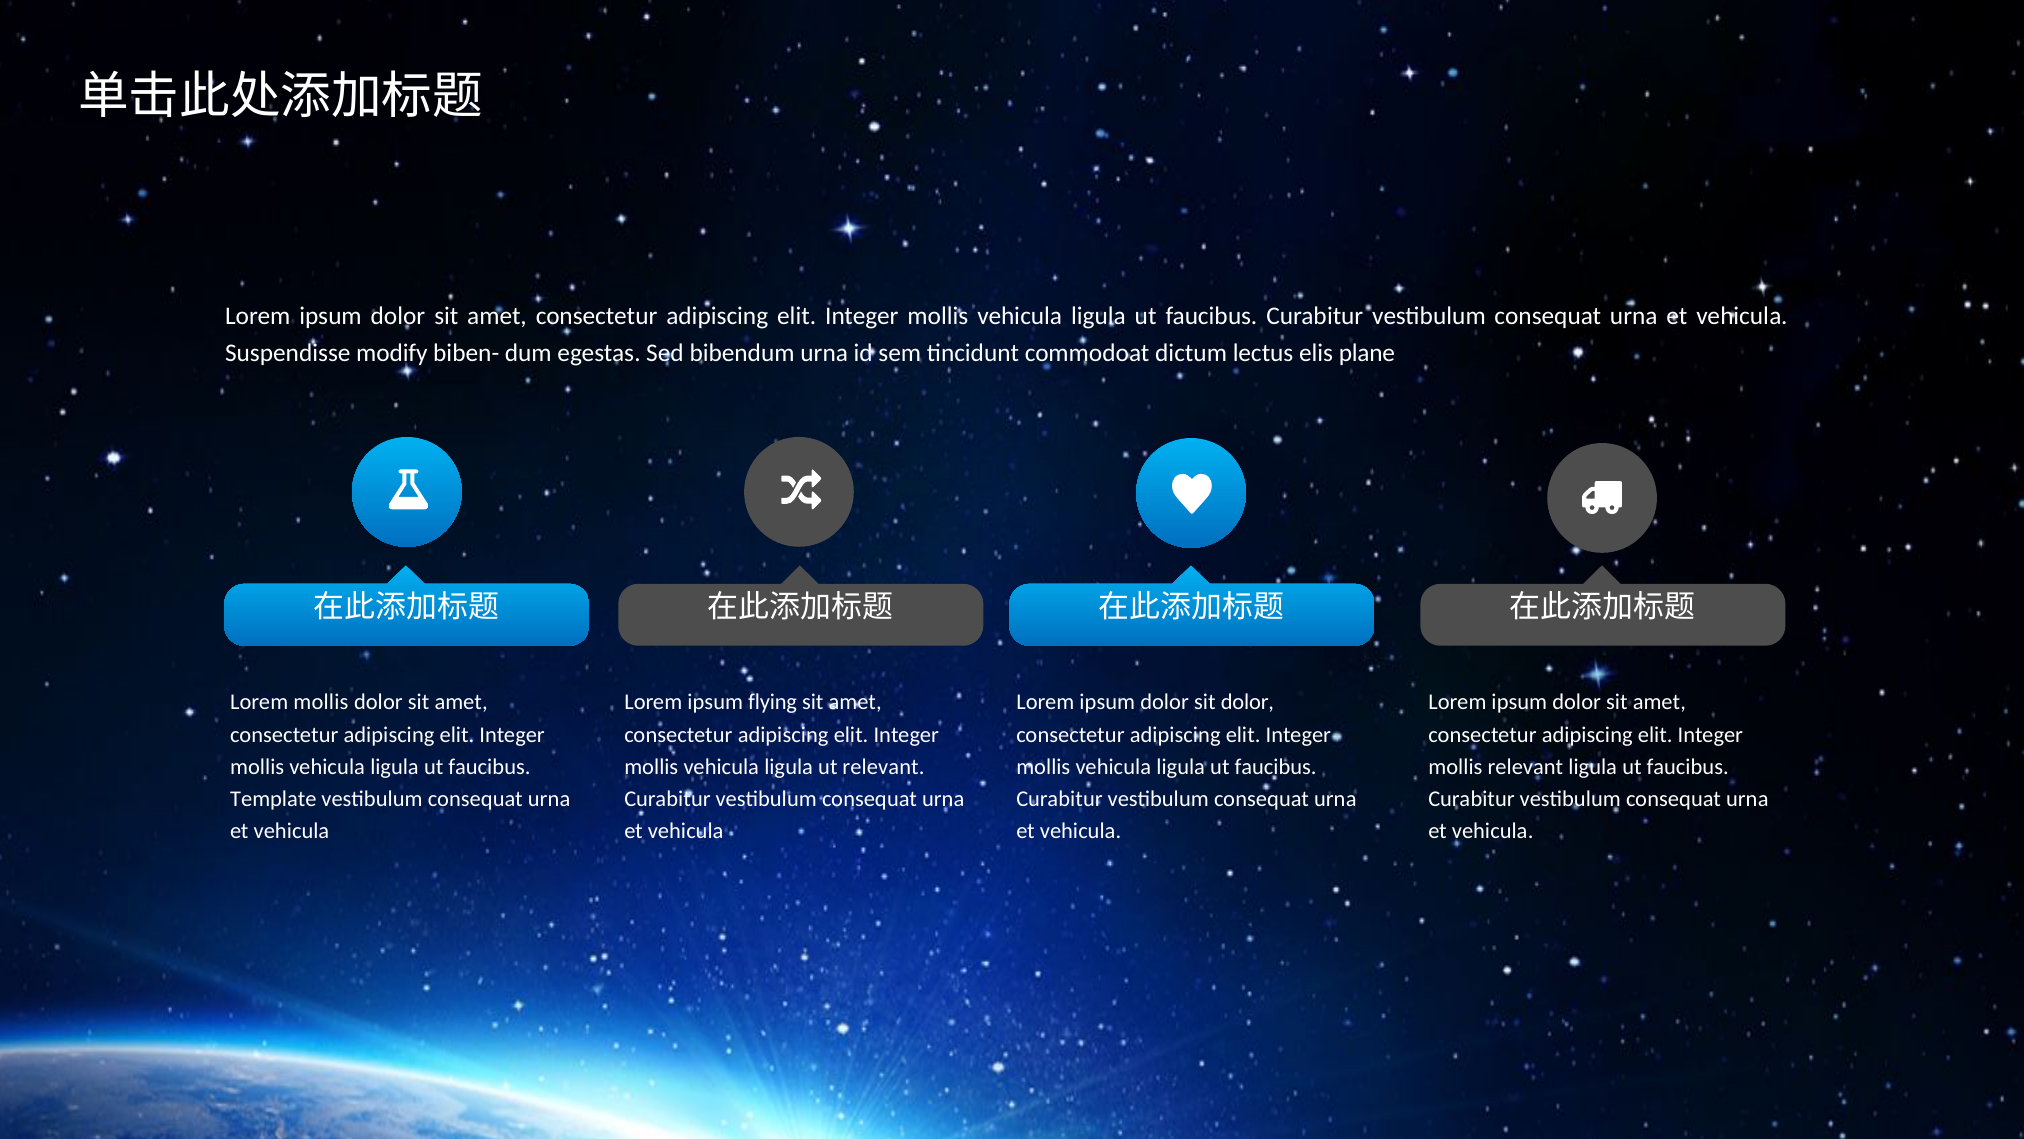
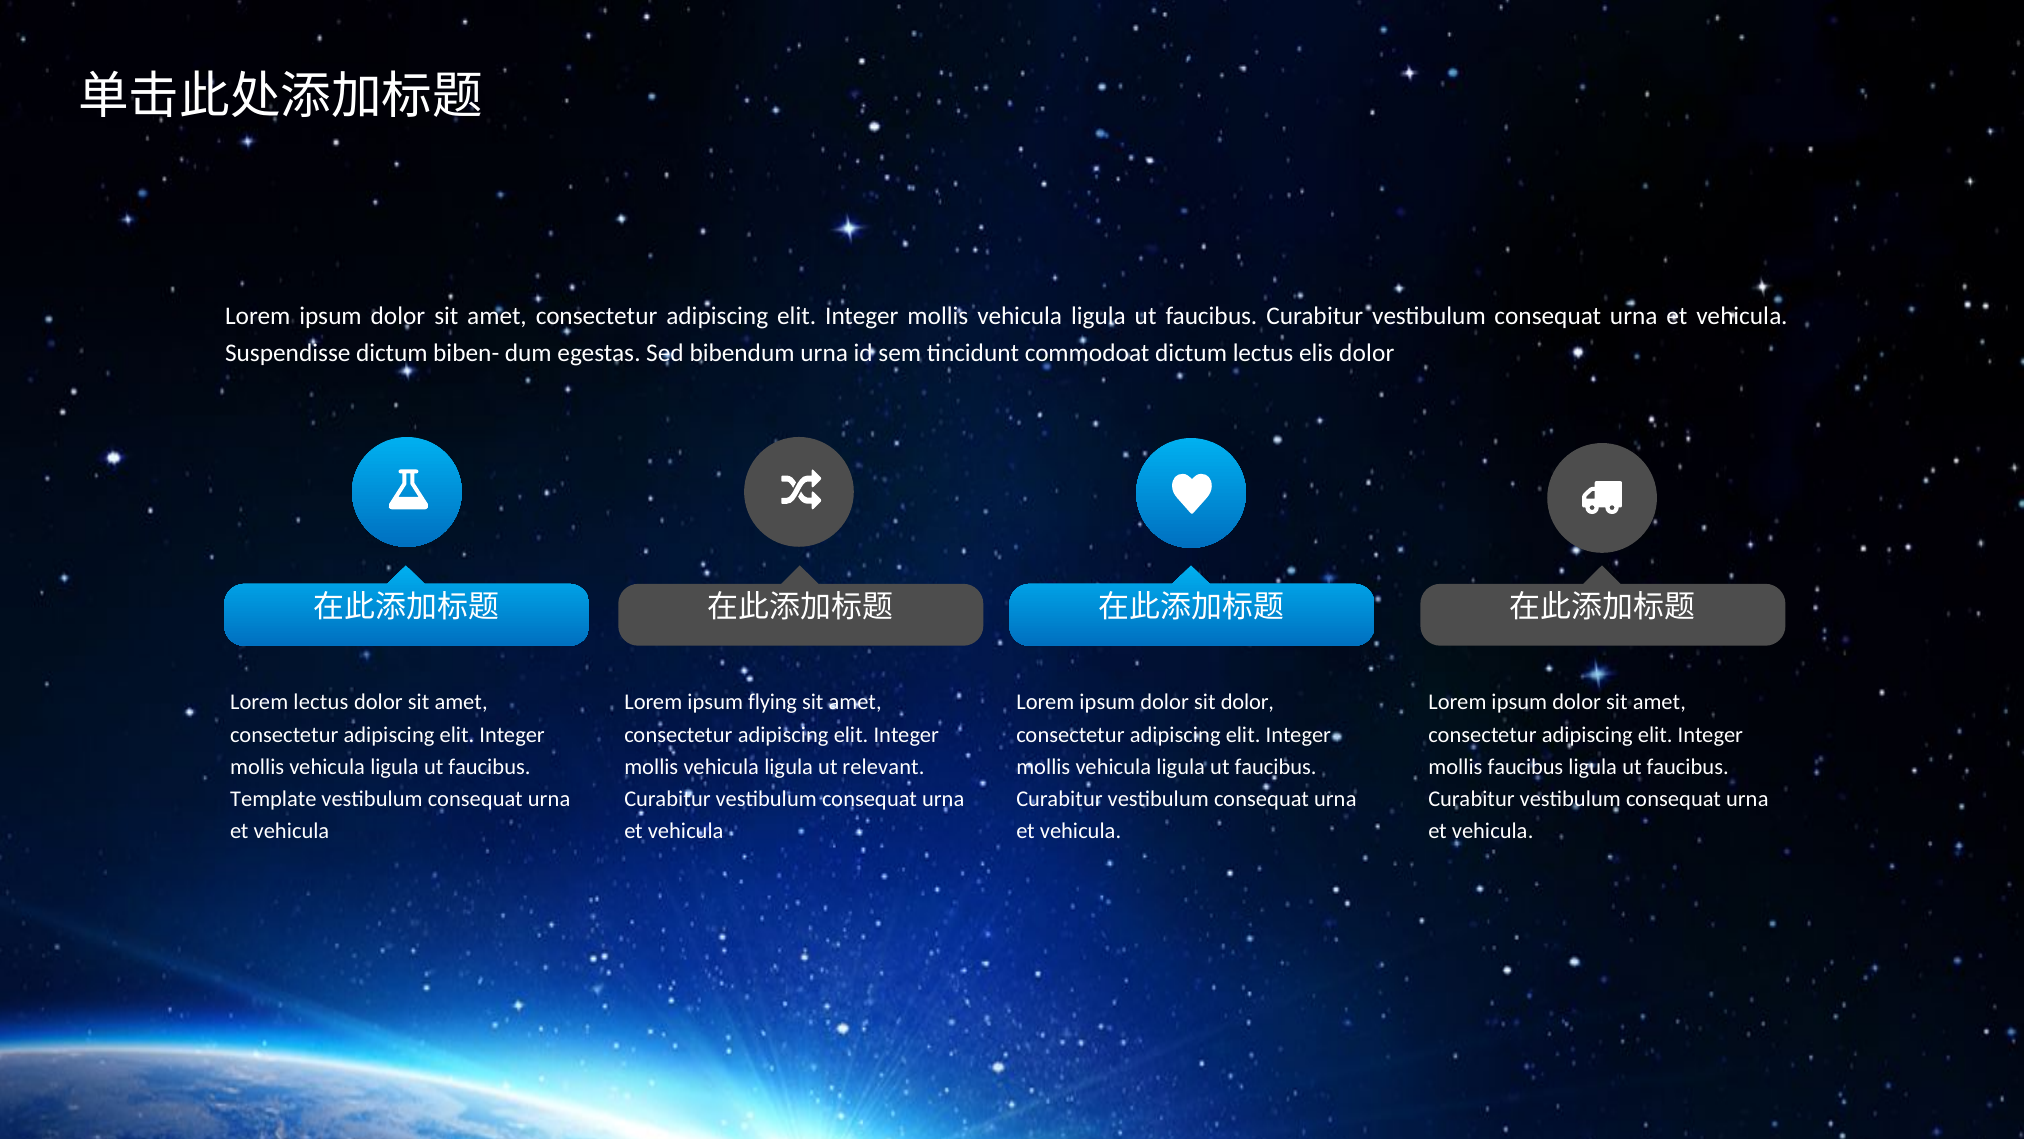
Suspendisse modify: modify -> dictum
elis plane: plane -> dolor
Lorem mollis: mollis -> lectus
mollis relevant: relevant -> faucibus
